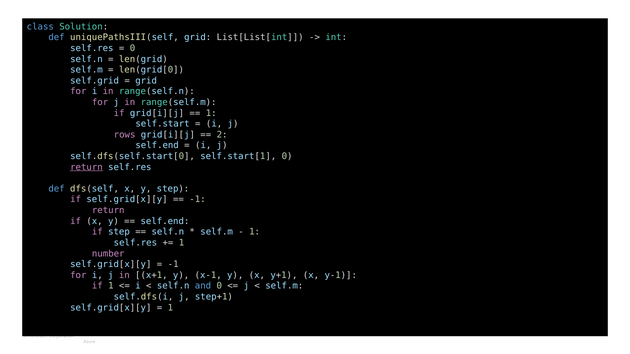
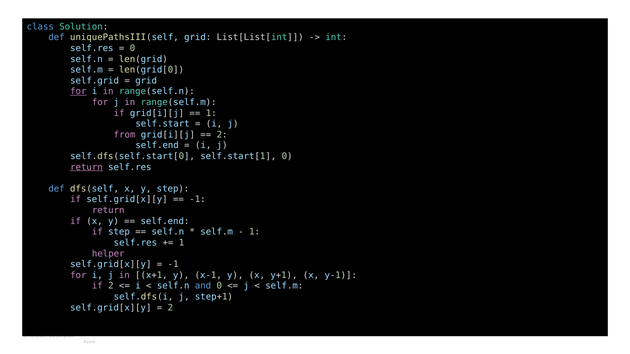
for at (78, 92) underline: none -> present
rows: rows -> from
number: number -> helper
if 1: 1 -> 2
1 at (170, 308): 1 -> 2
